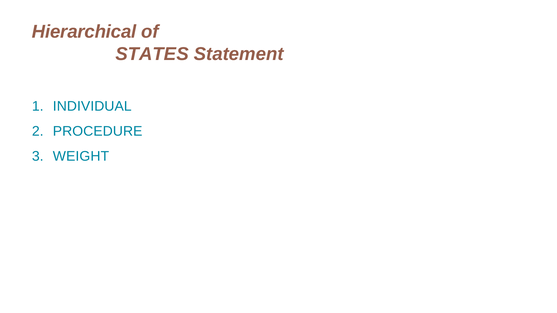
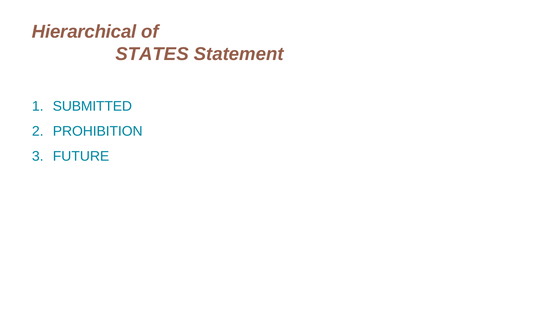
INDIVIDUAL: INDIVIDUAL -> SUBMITTED
PROCEDURE: PROCEDURE -> PROHIBITION
WEIGHT: WEIGHT -> FUTURE
